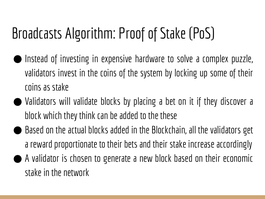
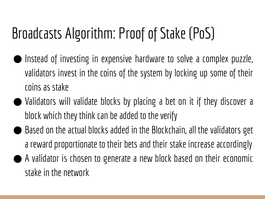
these: these -> verify
